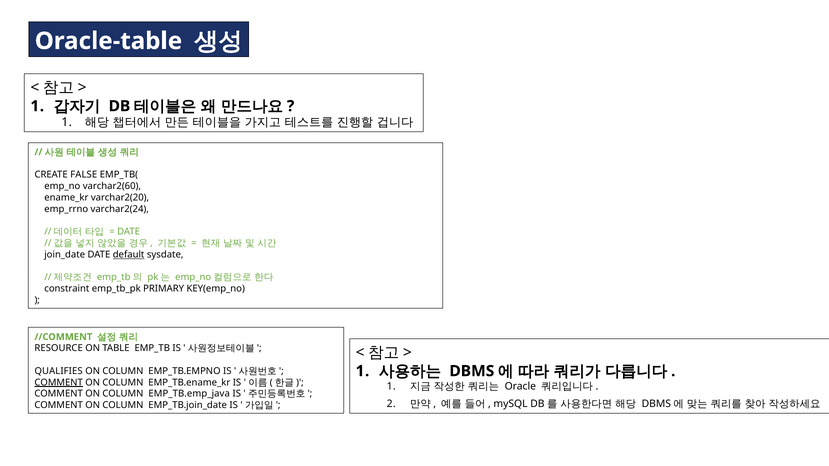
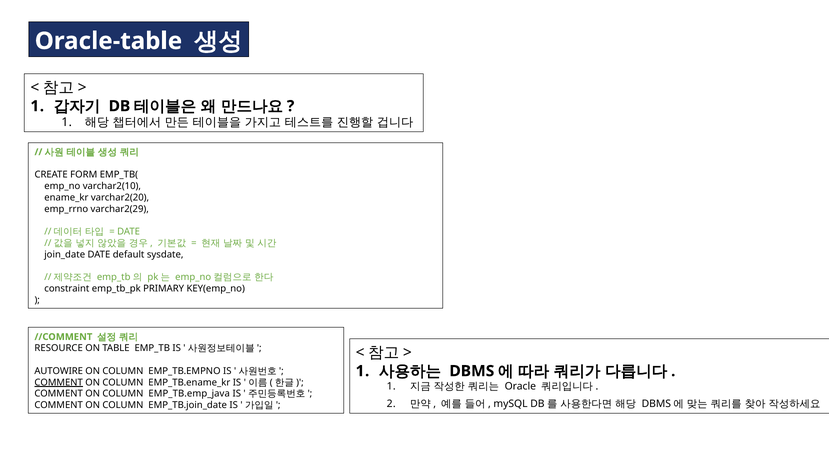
FALSE: FALSE -> FORM
varchar2(60: varchar2(60 -> varchar2(10
varchar2(24: varchar2(24 -> varchar2(29
default underline: present -> none
QUALIFIES: QUALIFIES -> AUTOWIRE
